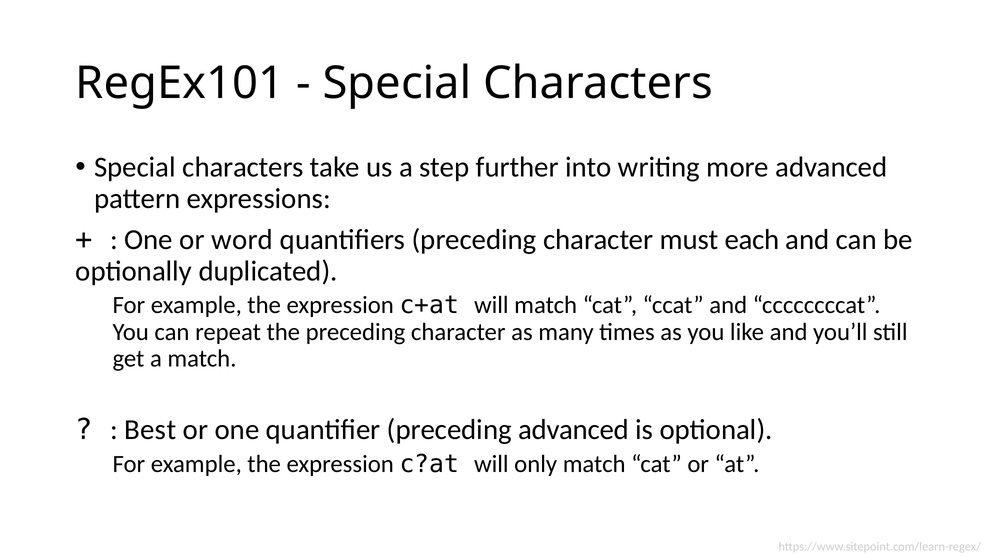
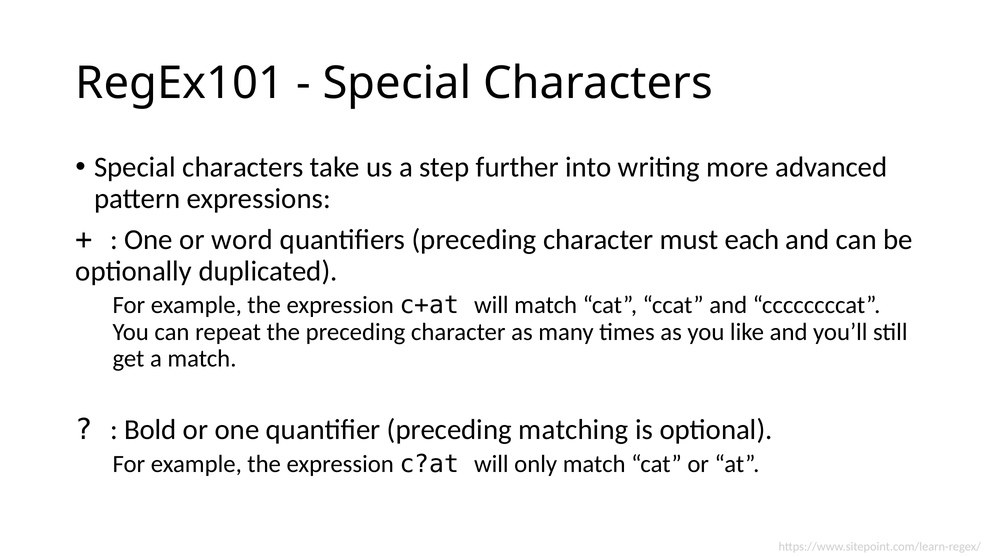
Best: Best -> Bold
preceding advanced: advanced -> matching
